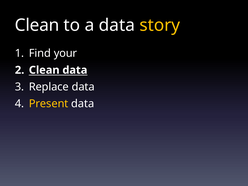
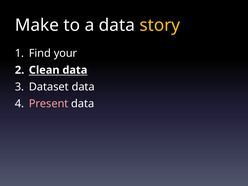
Clean at (37, 25): Clean -> Make
Replace: Replace -> Dataset
Present colour: yellow -> pink
